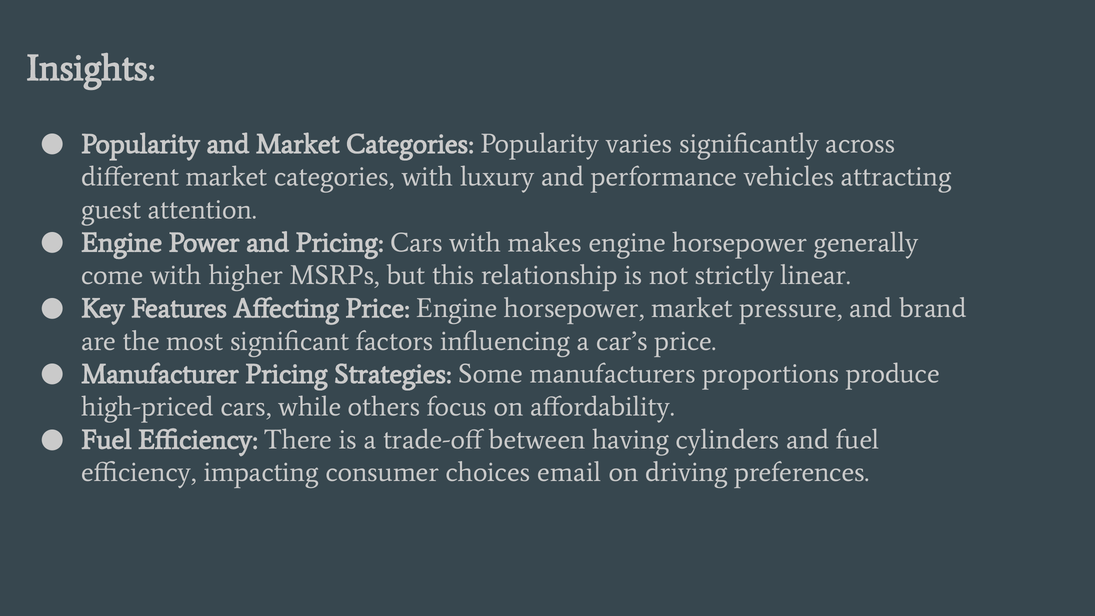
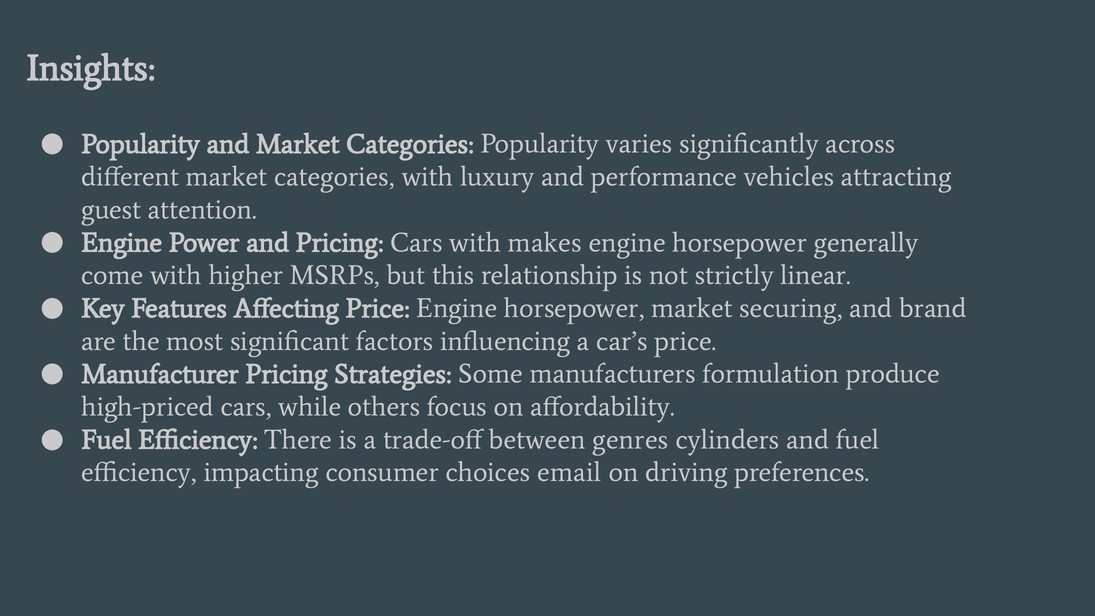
pressure: pressure -> securing
proportions: proportions -> formulation
having: having -> genres
